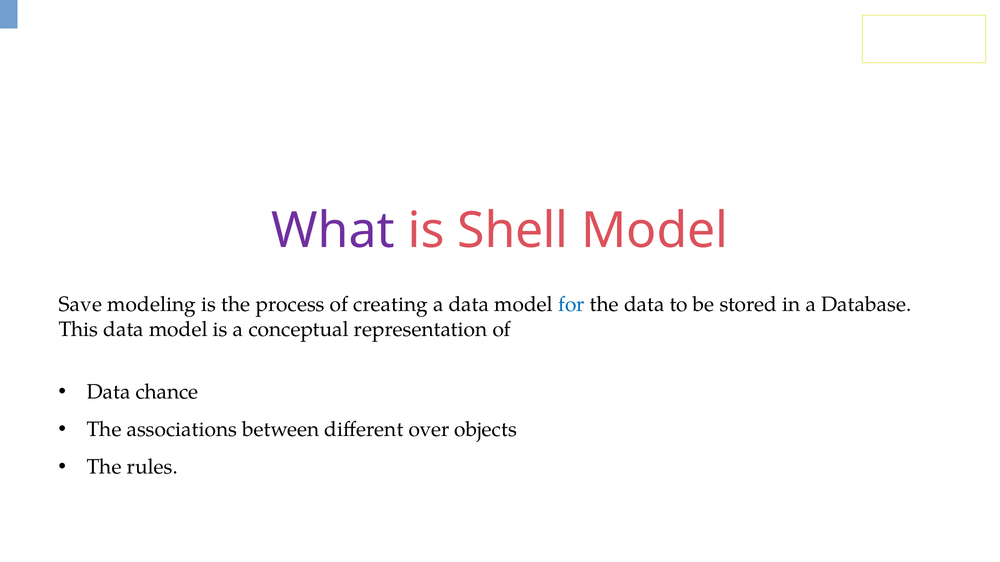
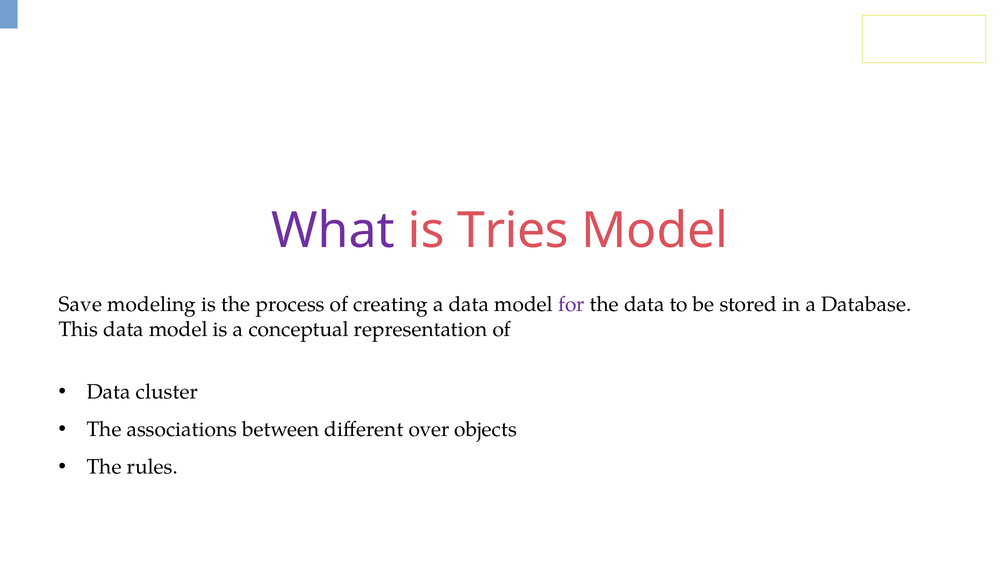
Shell: Shell -> Tries
for colour: blue -> purple
chance: chance -> cluster
